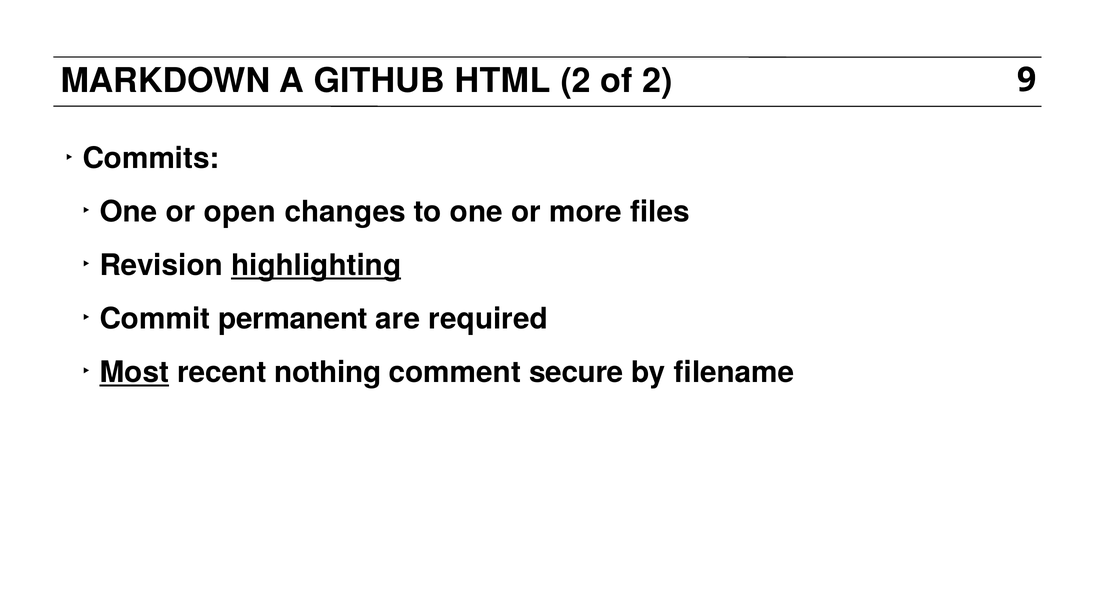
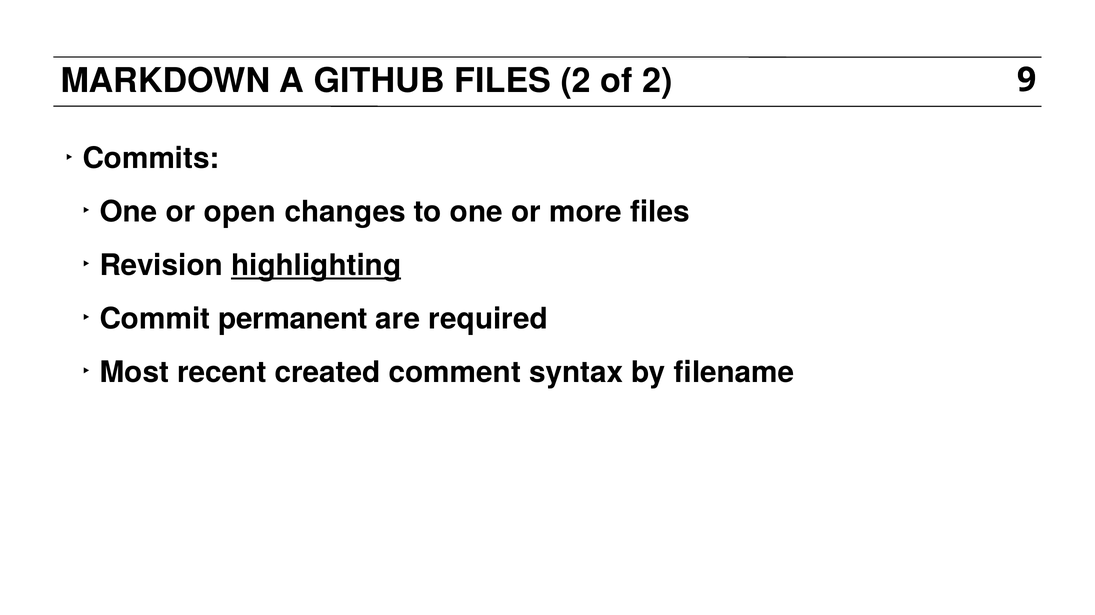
GITHUB HTML: HTML -> FILES
Most underline: present -> none
nothing: nothing -> created
secure: secure -> syntax
